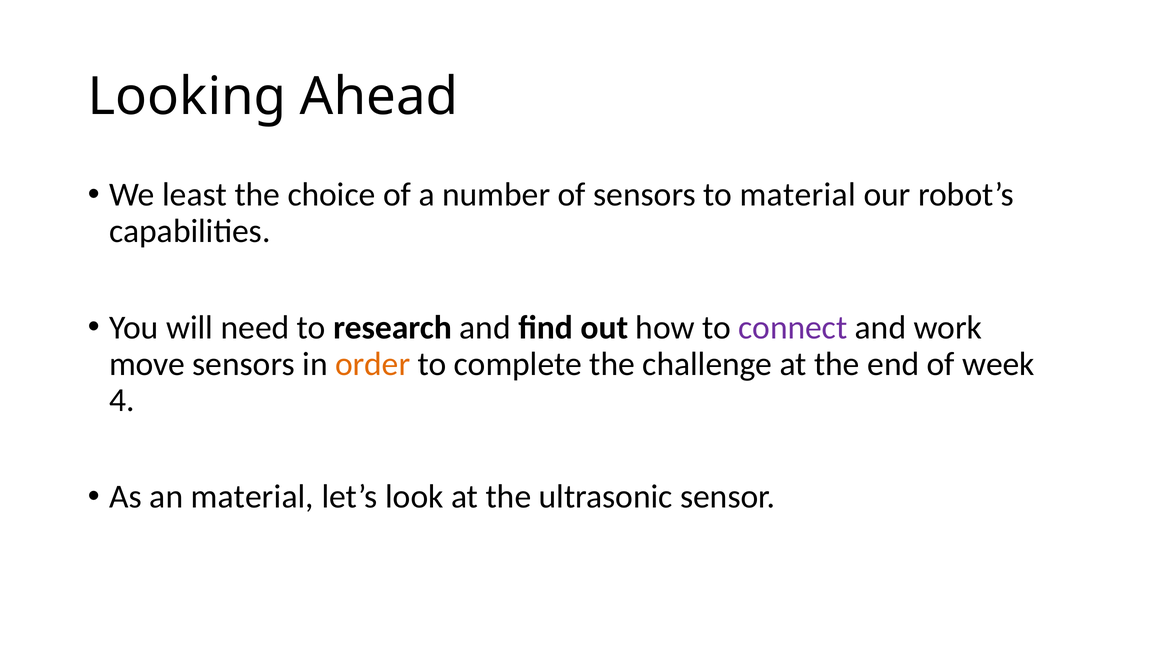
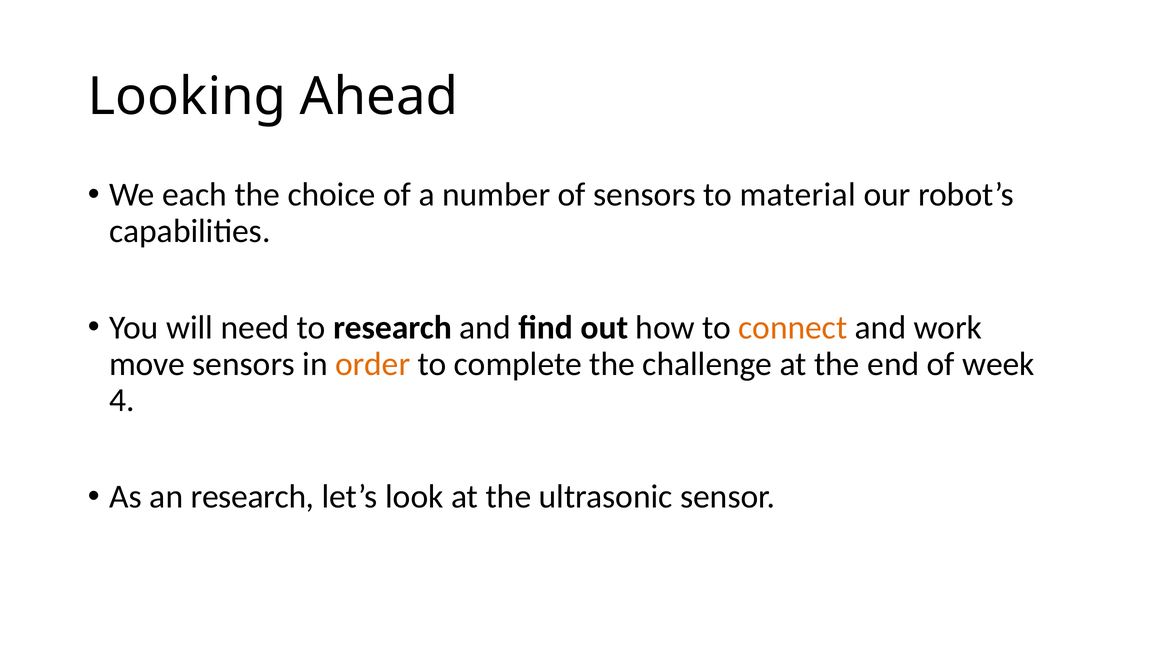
least: least -> each
connect colour: purple -> orange
an material: material -> research
